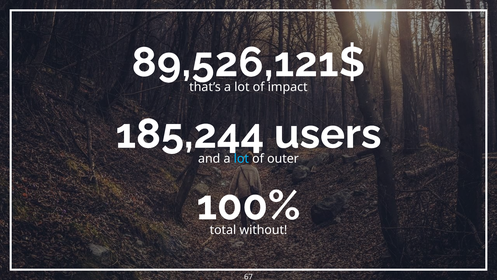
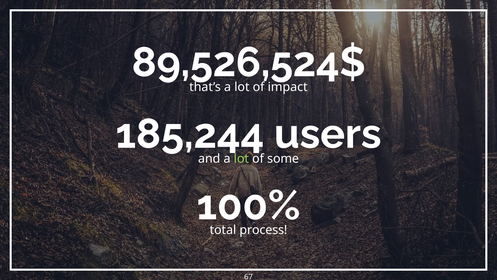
89,526,121$: 89,526,121$ -> 89,526,524$
lot at (241, 158) colour: light blue -> light green
outer: outer -> some
without: without -> process
